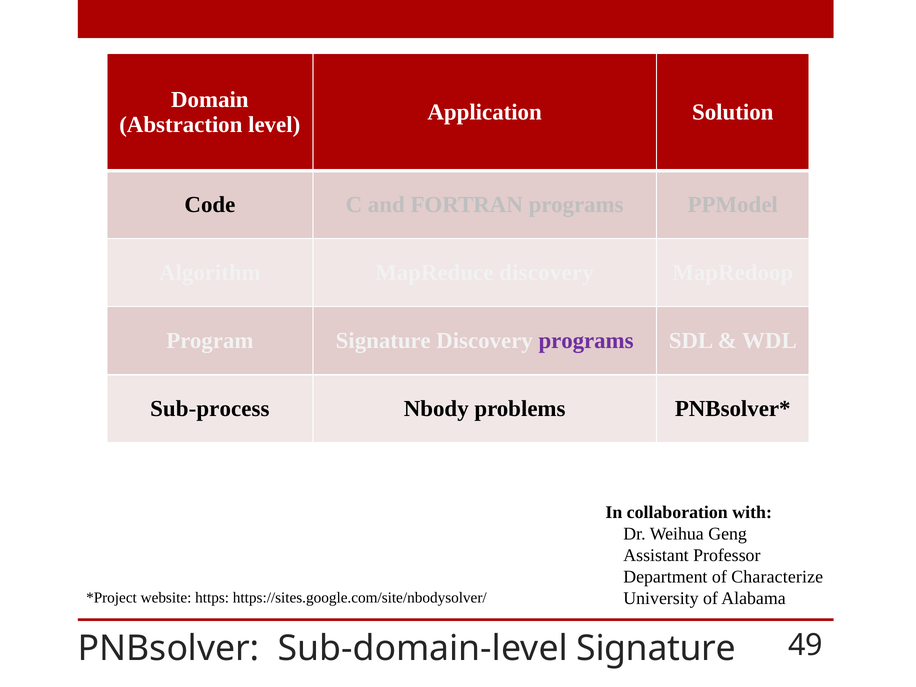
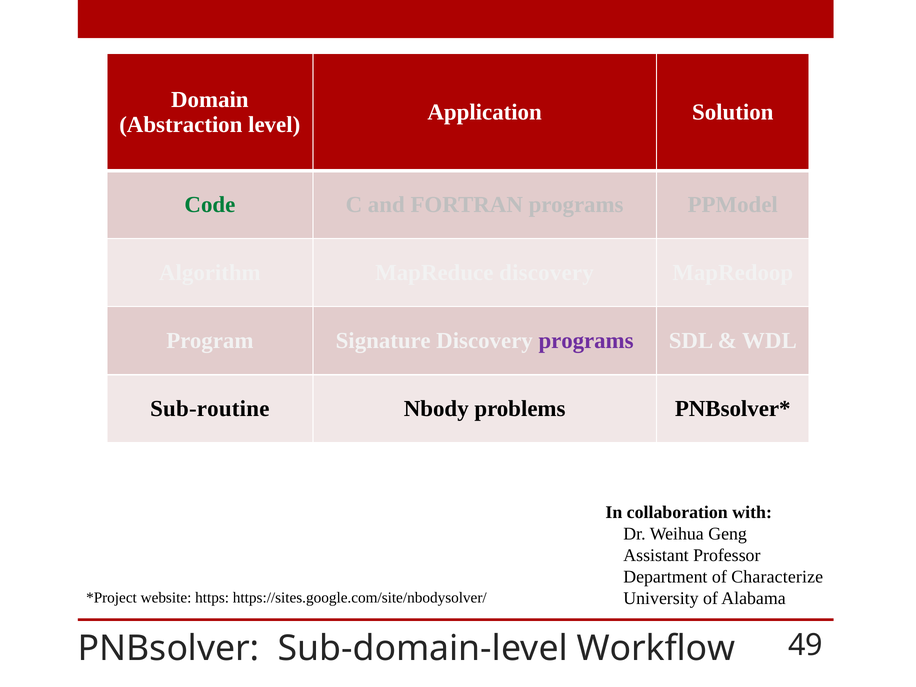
Code colour: black -> green
Sub-process: Sub-process -> Sub-routine
Sub-domain-level Signature: Signature -> Workflow
